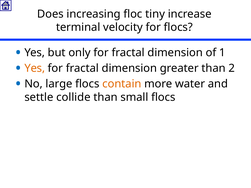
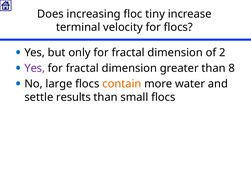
1: 1 -> 2
Yes at (35, 68) colour: orange -> purple
2: 2 -> 8
collide: collide -> results
